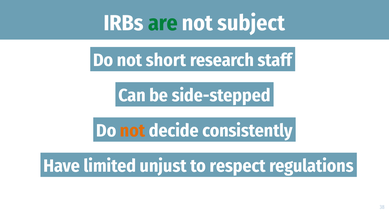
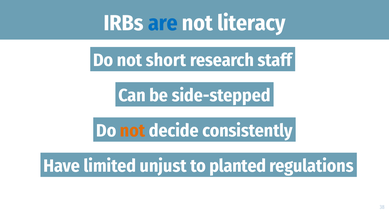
are colour: green -> blue
subject: subject -> literacy
respect: respect -> planted
